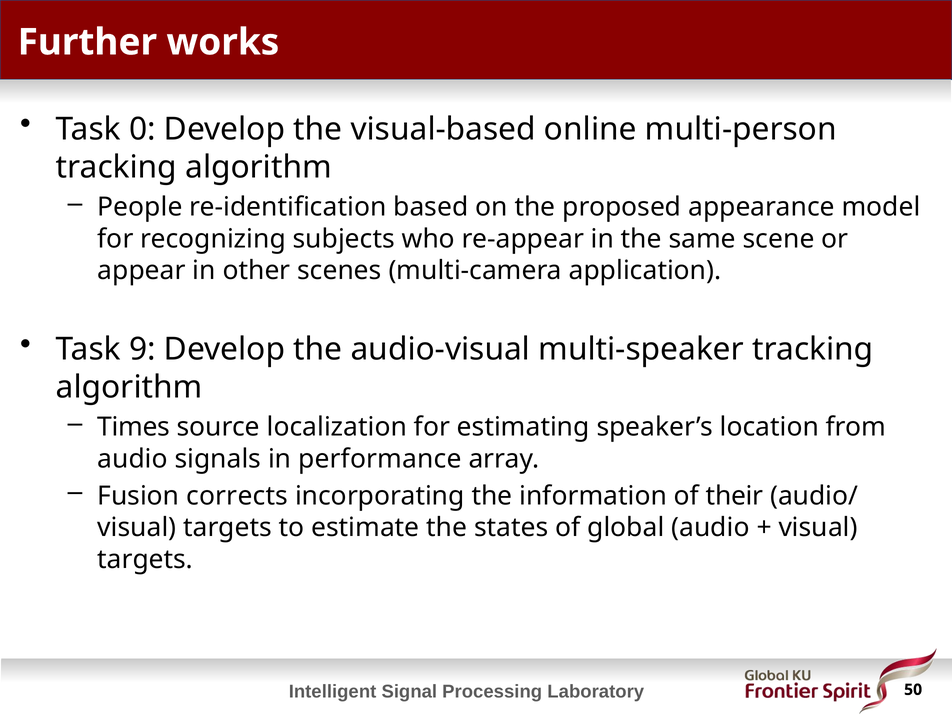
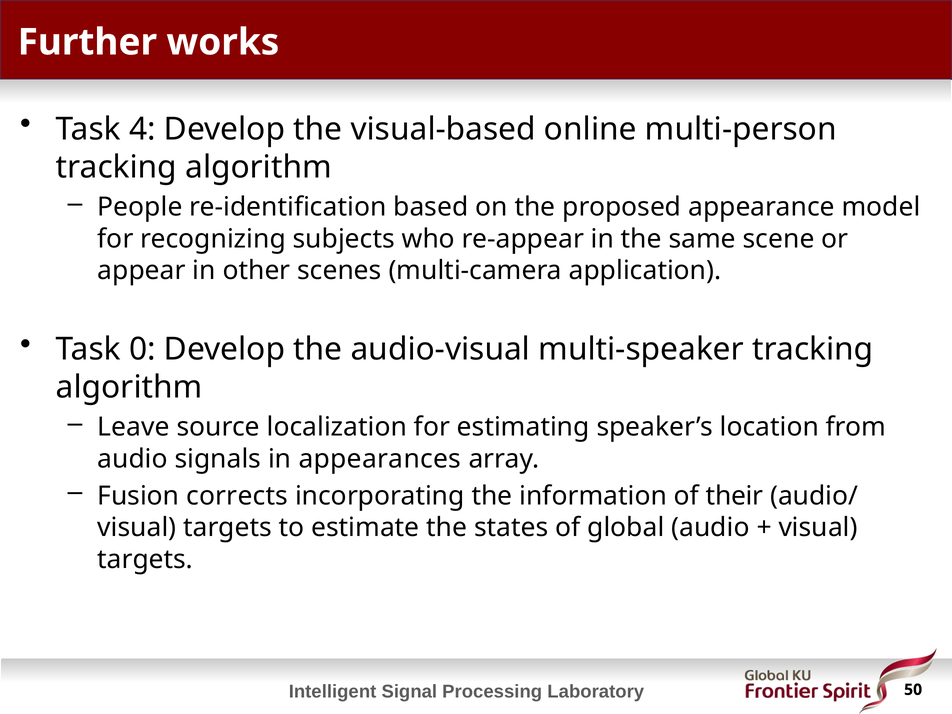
0: 0 -> 4
9: 9 -> 0
Times: Times -> Leave
performance: performance -> appearances
